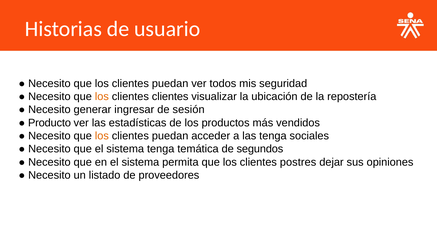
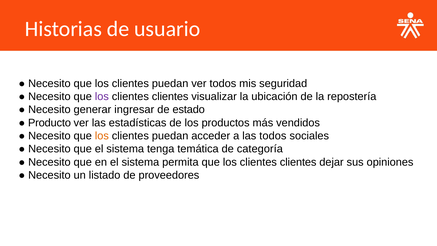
los at (102, 96) colour: orange -> purple
sesión: sesión -> estado
las tenga: tenga -> todos
segundos: segundos -> categoría
postres at (298, 162): postres -> clientes
